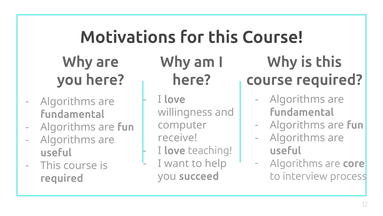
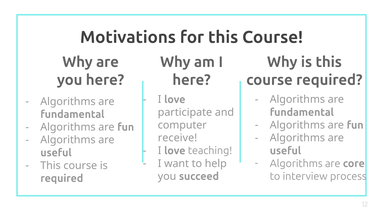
willingness: willingness -> participate
